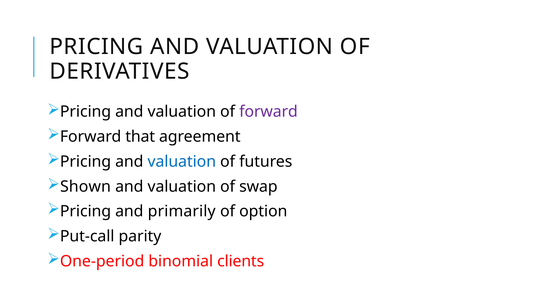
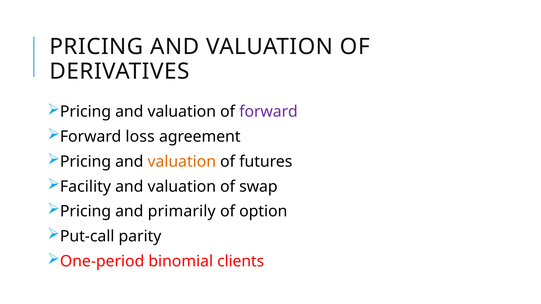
that: that -> loss
valuation at (182, 162) colour: blue -> orange
Shown: Shown -> Facility
